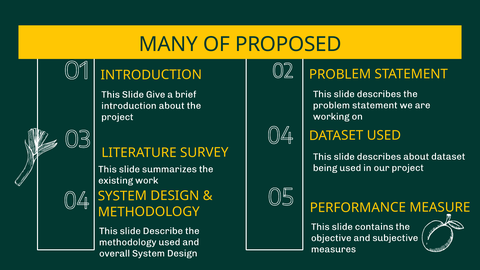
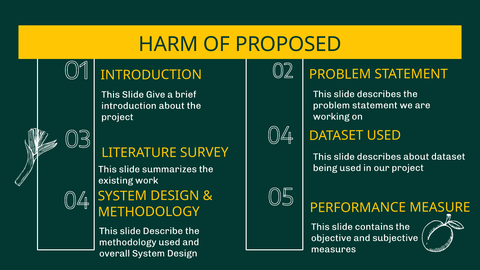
MANY: MANY -> HARM
